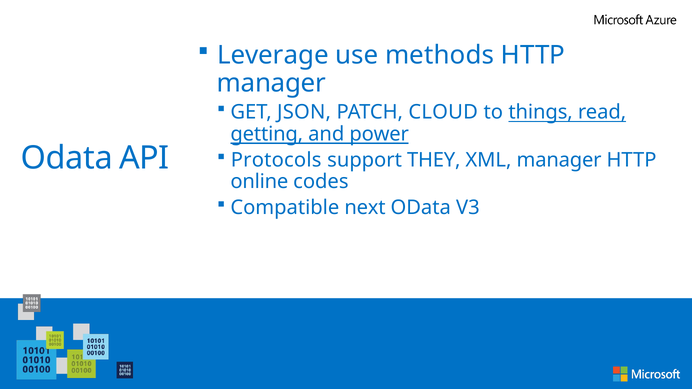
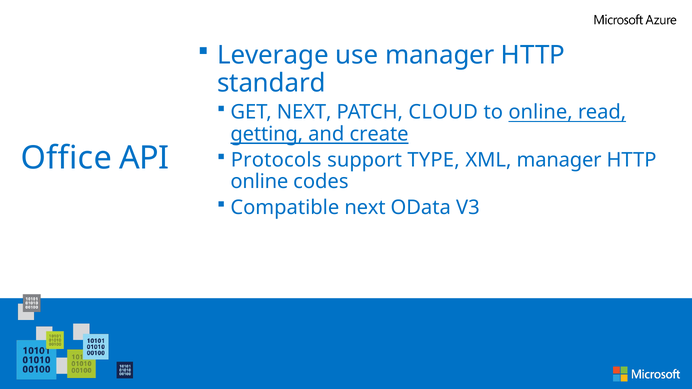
use methods: methods -> manager
manager at (271, 83): manager -> standard
GET JSON: JSON -> NEXT
to things: things -> online
power: power -> create
Odata at (67, 158): Odata -> Office
THEY: THEY -> TYPE
